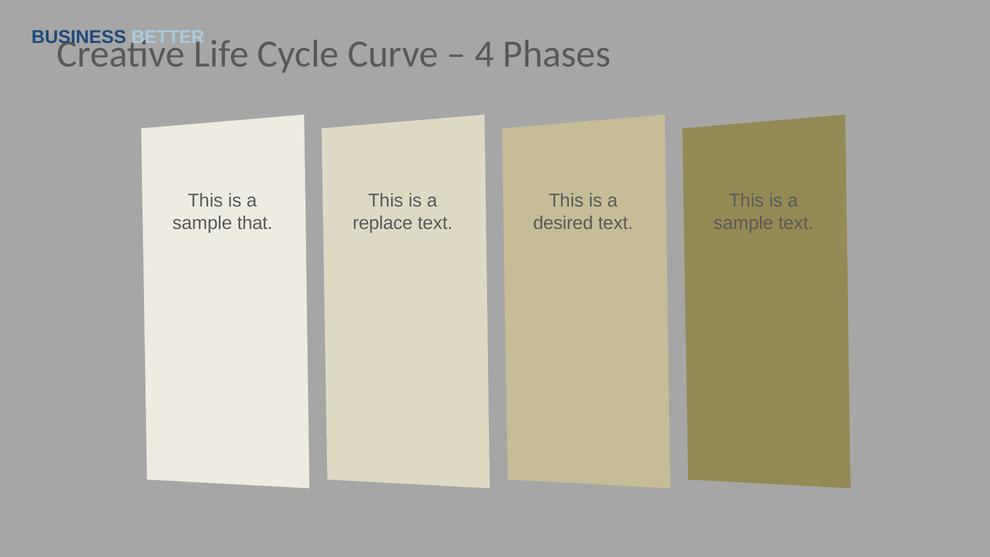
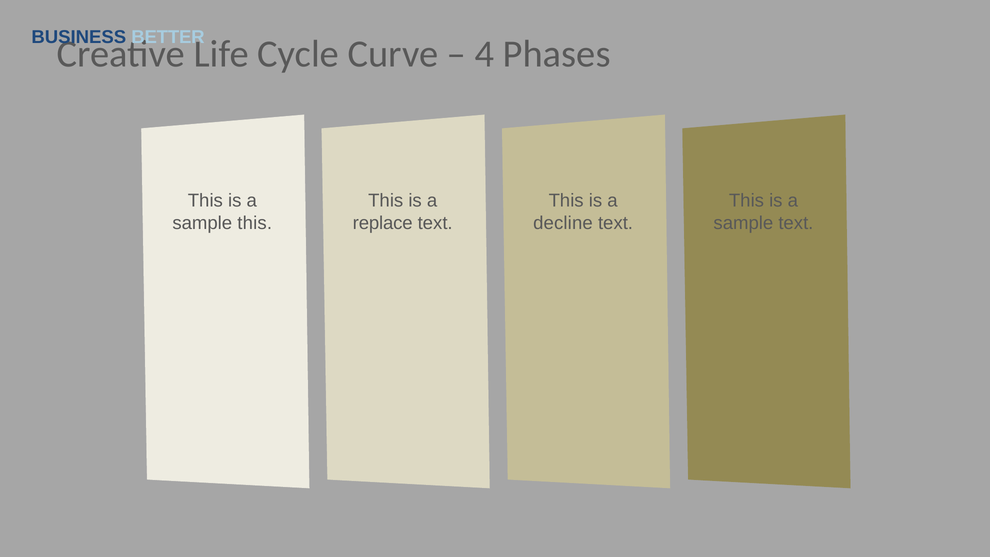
sample that: that -> this
desired: desired -> decline
